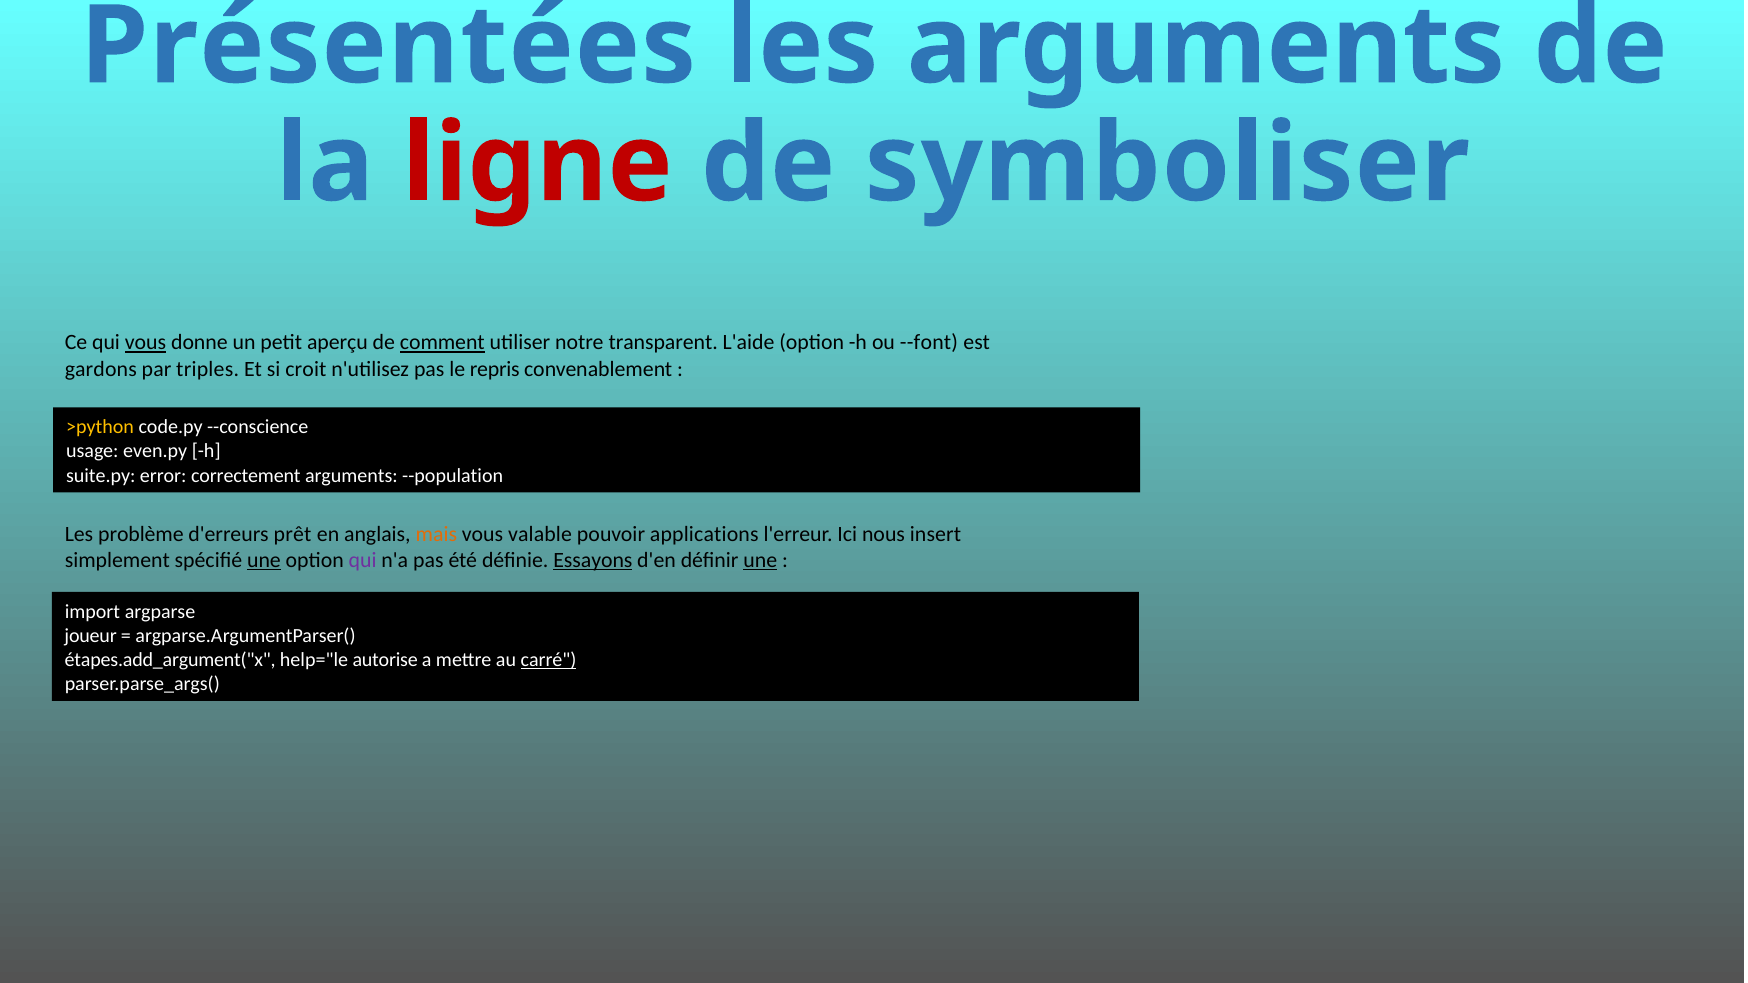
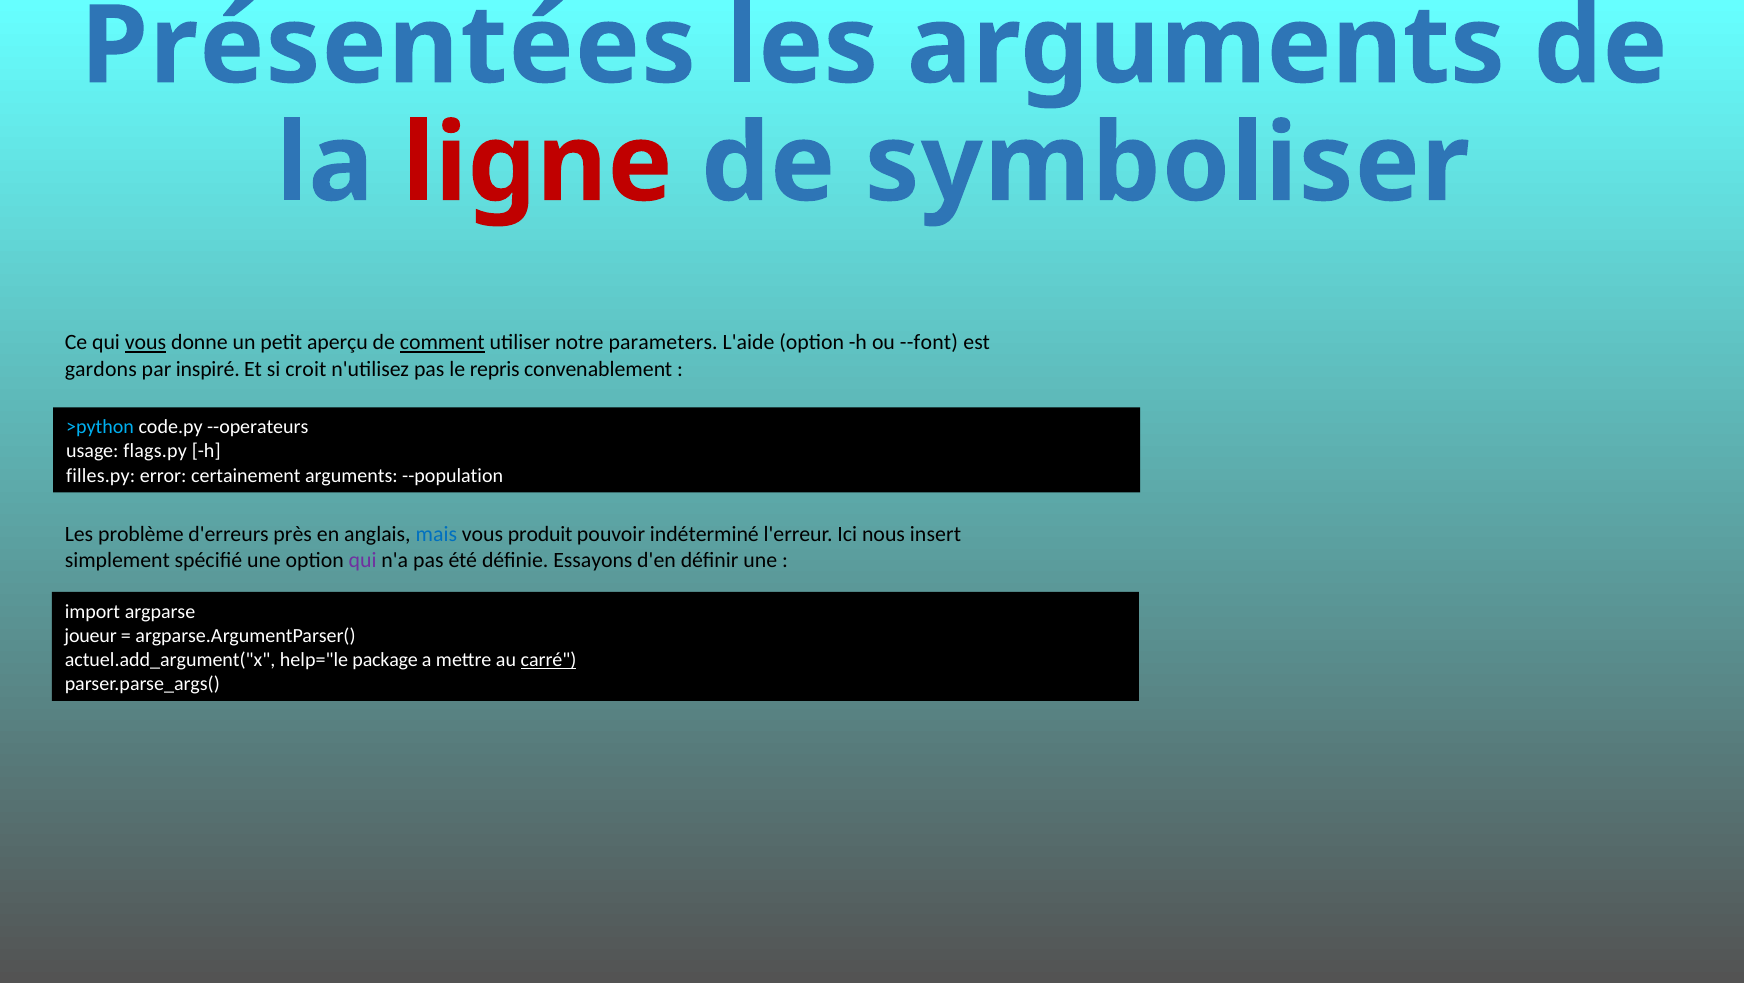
transparent: transparent -> parameters
triples: triples -> inspiré
>python colour: yellow -> light blue
--conscience: --conscience -> --operateurs
even.py: even.py -> flags.py
suite.py: suite.py -> filles.py
correctement: correctement -> certainement
prêt: prêt -> près
mais colour: orange -> blue
valable: valable -> produit
applications: applications -> indéterminé
une at (264, 560) underline: present -> none
Essayons underline: present -> none
une at (760, 560) underline: present -> none
étapes.add_argument("x: étapes.add_argument("x -> actuel.add_argument("x
autorise: autorise -> package
